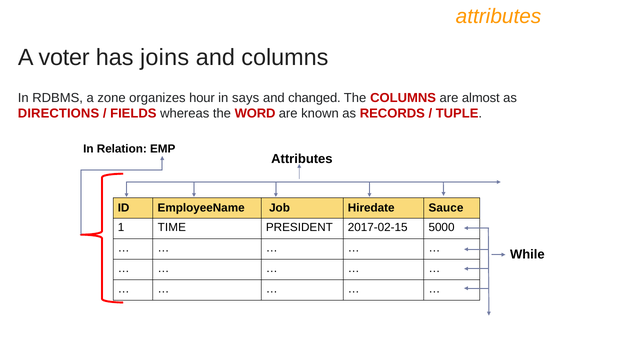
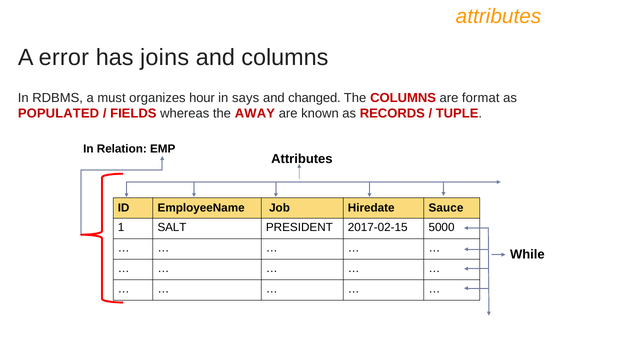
voter: voter -> error
zone: zone -> must
almost: almost -> format
DIRECTIONS: DIRECTIONS -> POPULATED
WORD: WORD -> AWAY
TIME: TIME -> SALT
